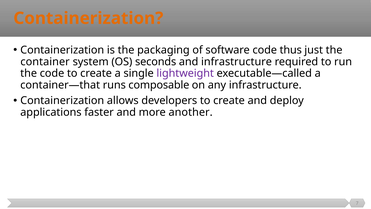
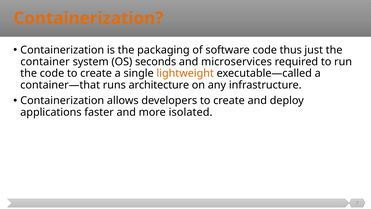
and infrastructure: infrastructure -> microservices
lightweight colour: purple -> orange
composable: composable -> architecture
another: another -> isolated
